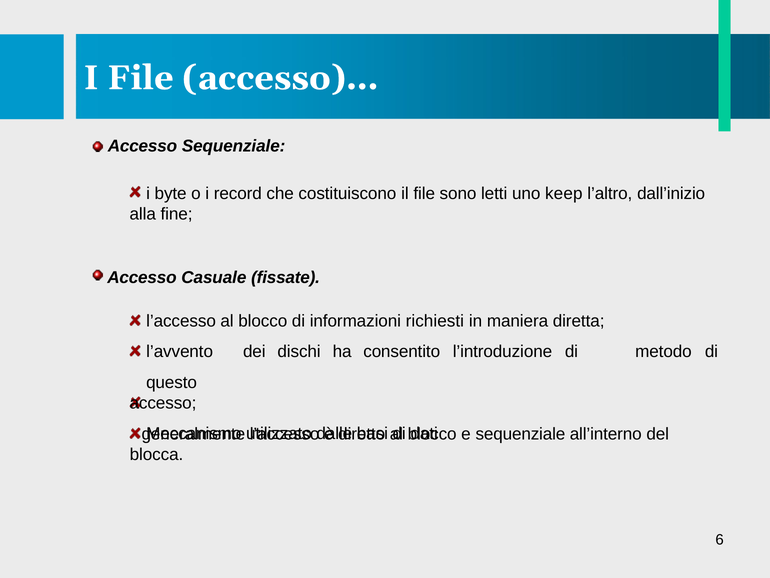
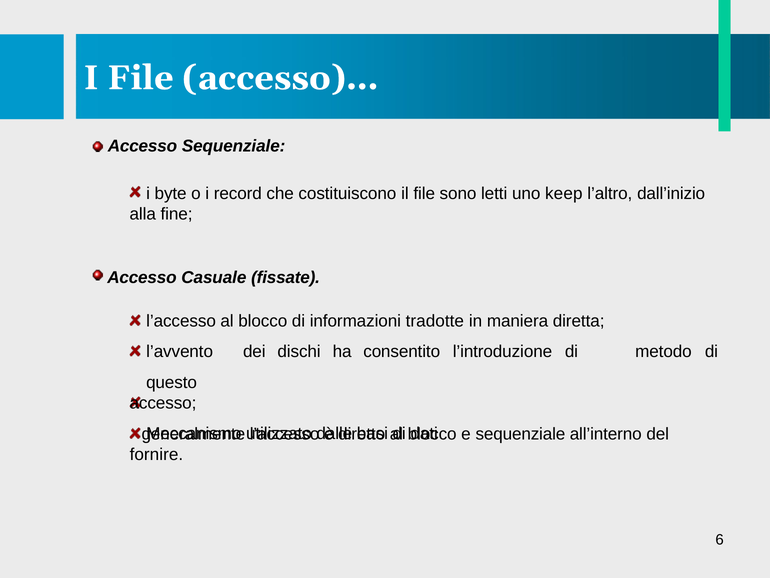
richiesti: richiesti -> tradotte
blocca: blocca -> fornire
